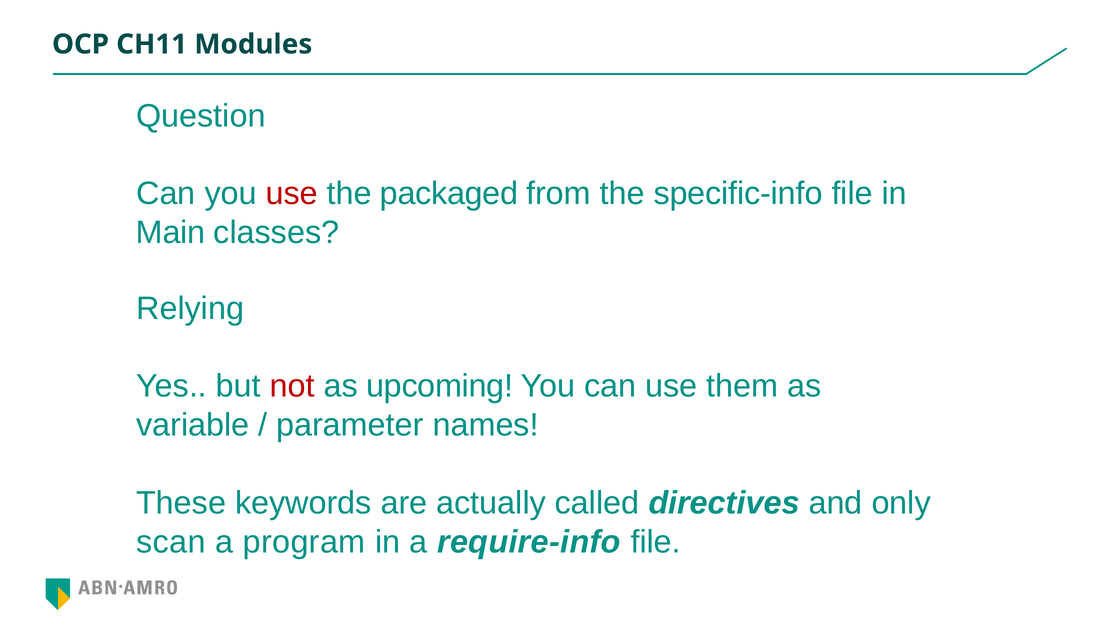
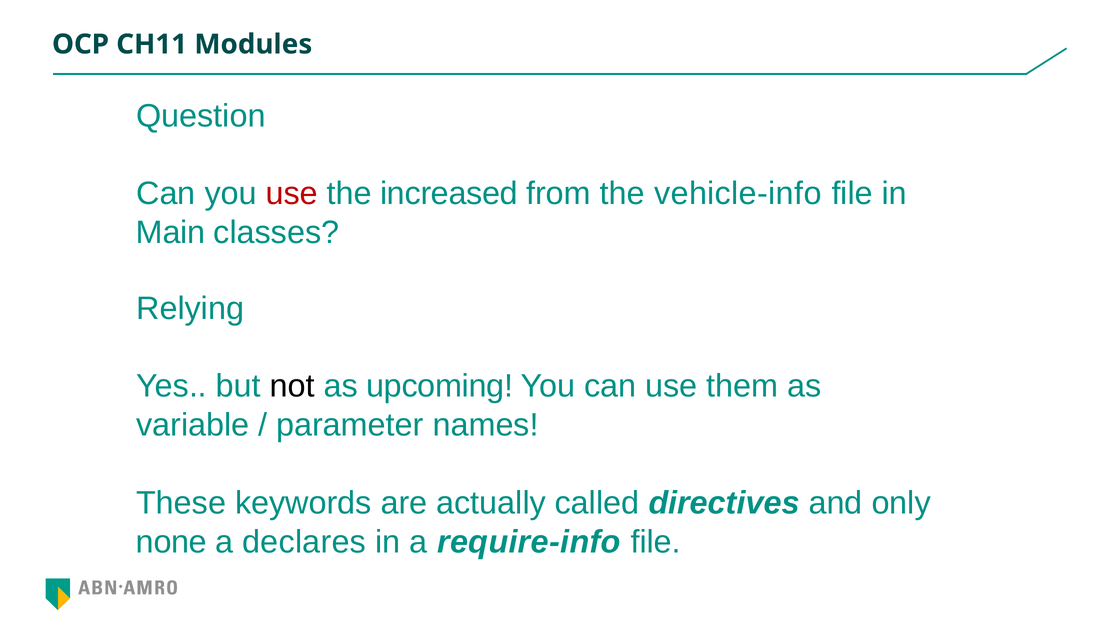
packaged: packaged -> increased
specific-info: specific-info -> vehicle-info
not colour: red -> black
scan: scan -> none
program: program -> declares
